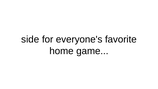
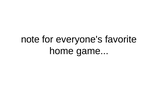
side: side -> note
